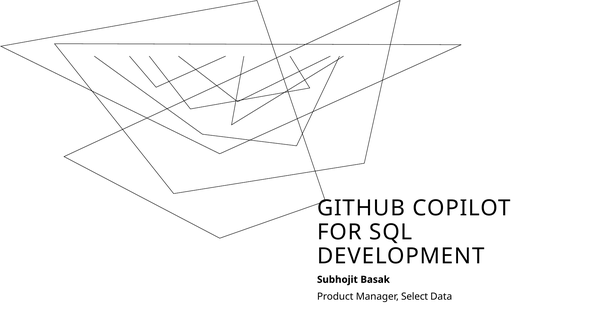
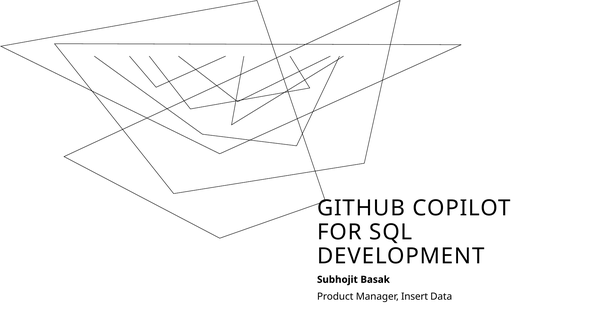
Select: Select -> Insert
